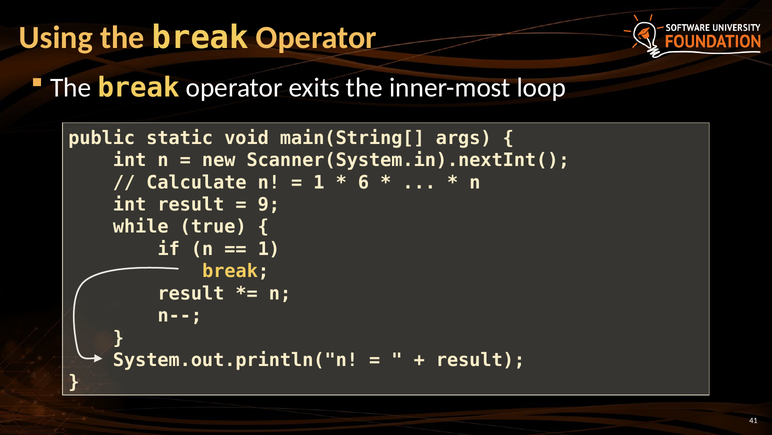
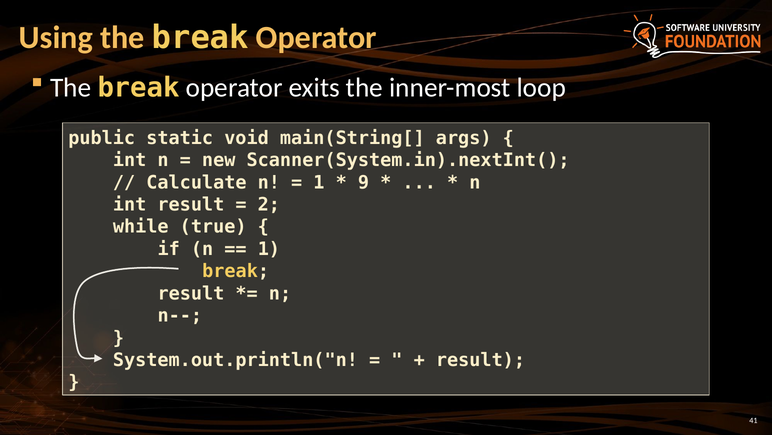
6: 6 -> 9
9: 9 -> 2
